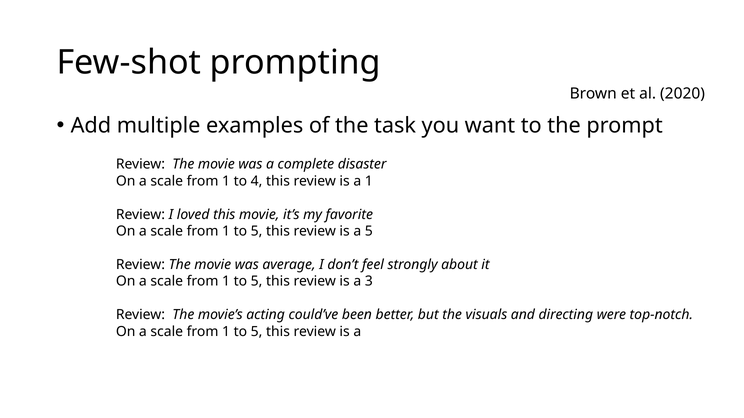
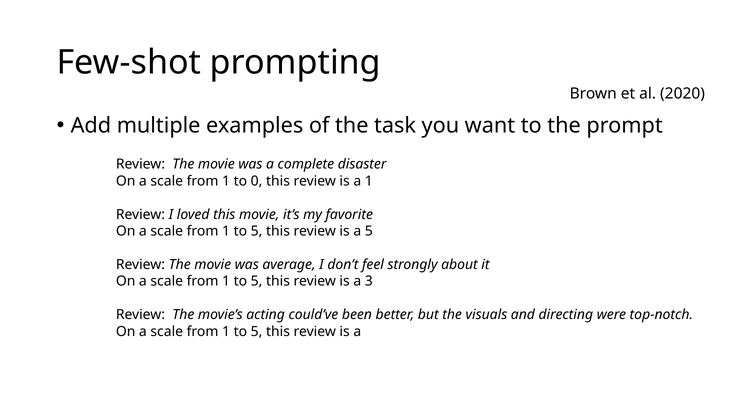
4: 4 -> 0
